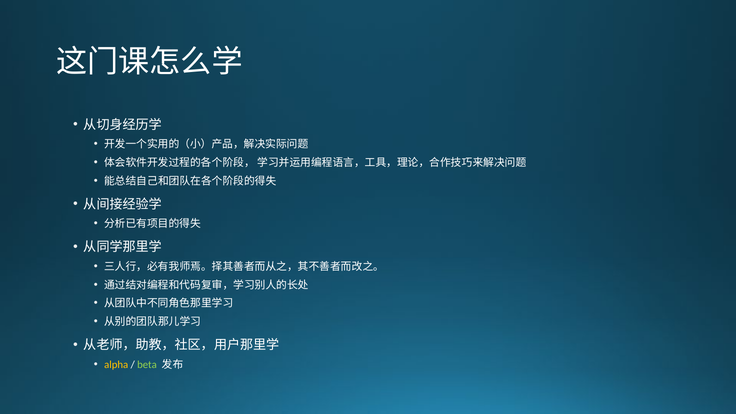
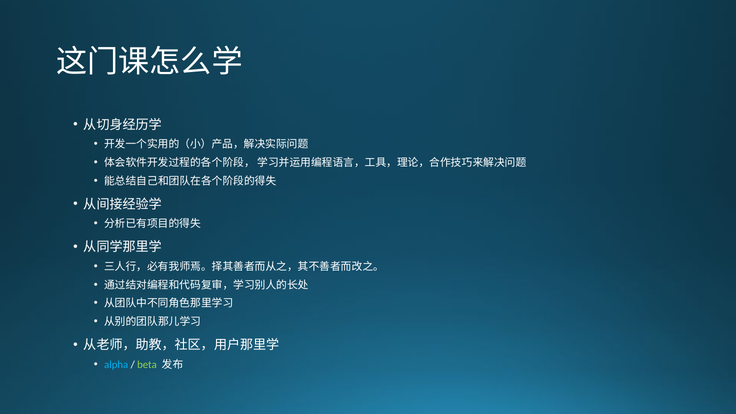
alpha colour: yellow -> light blue
